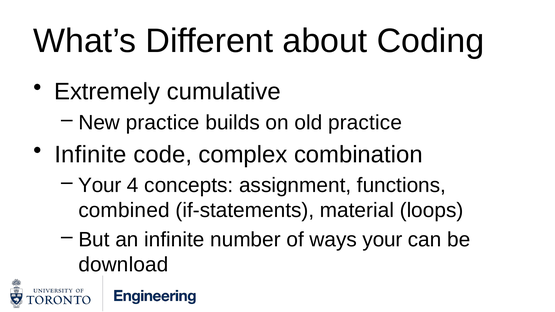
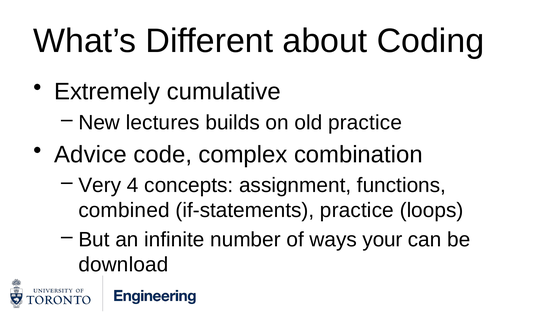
New practice: practice -> lectures
Infinite at (90, 155): Infinite -> Advice
Your at (100, 186): Your -> Very
if-statements material: material -> practice
